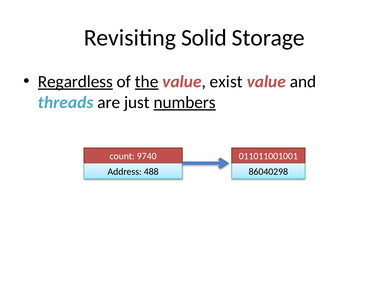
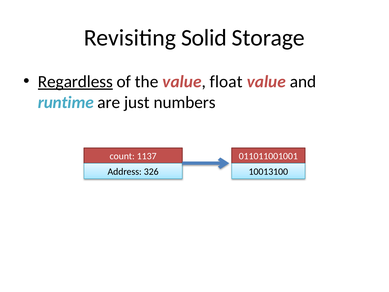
the underline: present -> none
exist: exist -> float
threads: threads -> runtime
numbers underline: present -> none
9740: 9740 -> 1137
488: 488 -> 326
86040298: 86040298 -> 10013100
